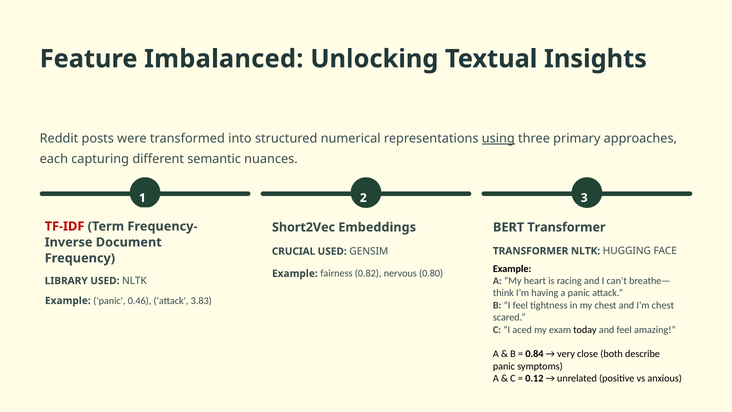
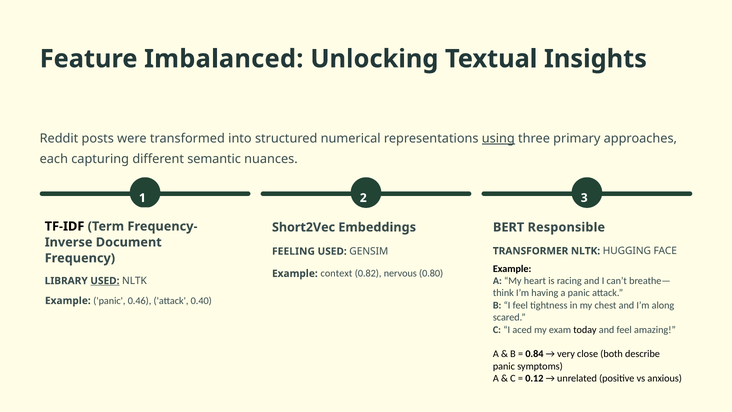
TF-IDF colour: red -> black
BERT Transformer: Transformer -> Responsible
CRUCIAL: CRUCIAL -> FEELING
fairness: fairness -> context
USED at (105, 281) underline: none -> present
3.83: 3.83 -> 0.40
I’m chest: chest -> along
